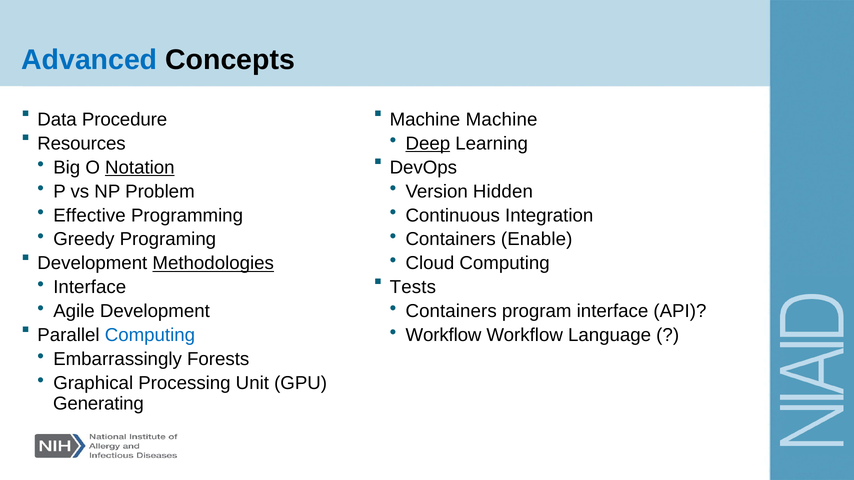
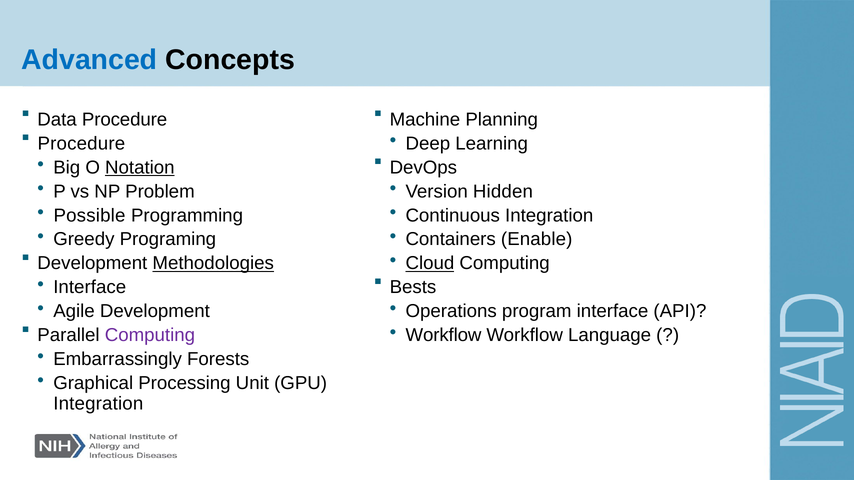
Machine Machine: Machine -> Planning
Resources at (82, 143): Resources -> Procedure
Deep underline: present -> none
Effective: Effective -> Possible
Cloud underline: none -> present
Tests: Tests -> Bests
Containers at (451, 312): Containers -> Operations
Computing at (150, 336) colour: blue -> purple
Generating at (98, 404): Generating -> Integration
